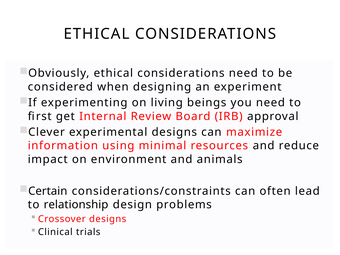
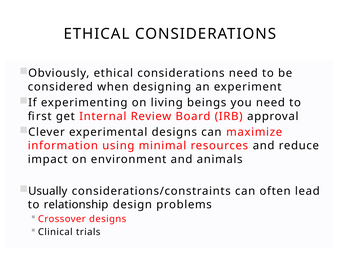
Certain: Certain -> Usually
